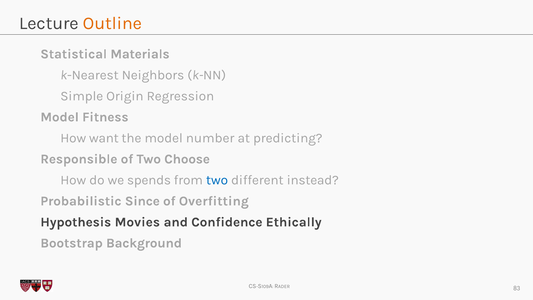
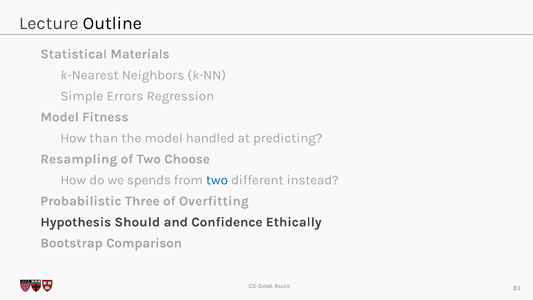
Outline colour: orange -> black
Origin: Origin -> Errors
want: want -> than
number: number -> handled
Responsible: Responsible -> Resampling
Since: Since -> Three
Movies: Movies -> Should
Background: Background -> Comparison
